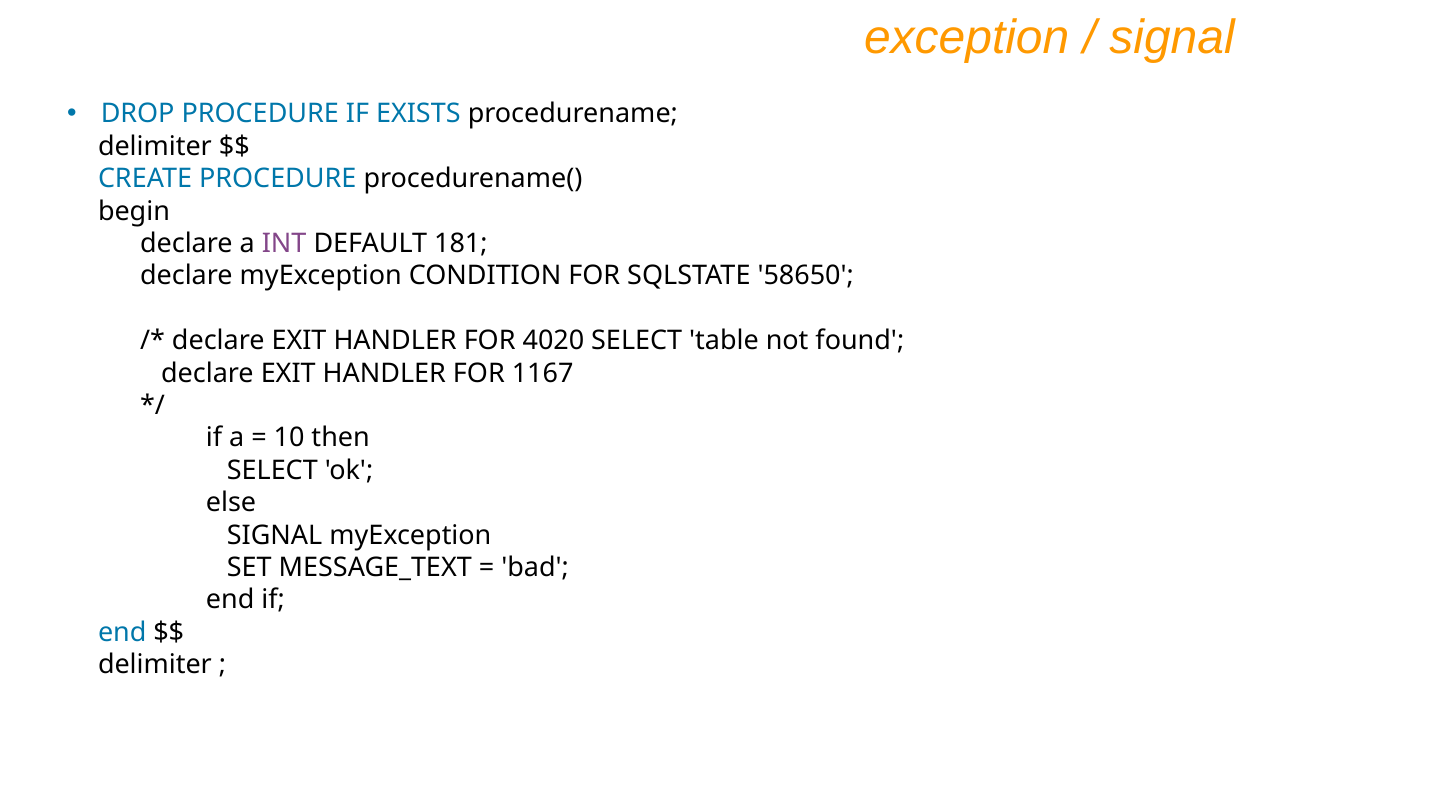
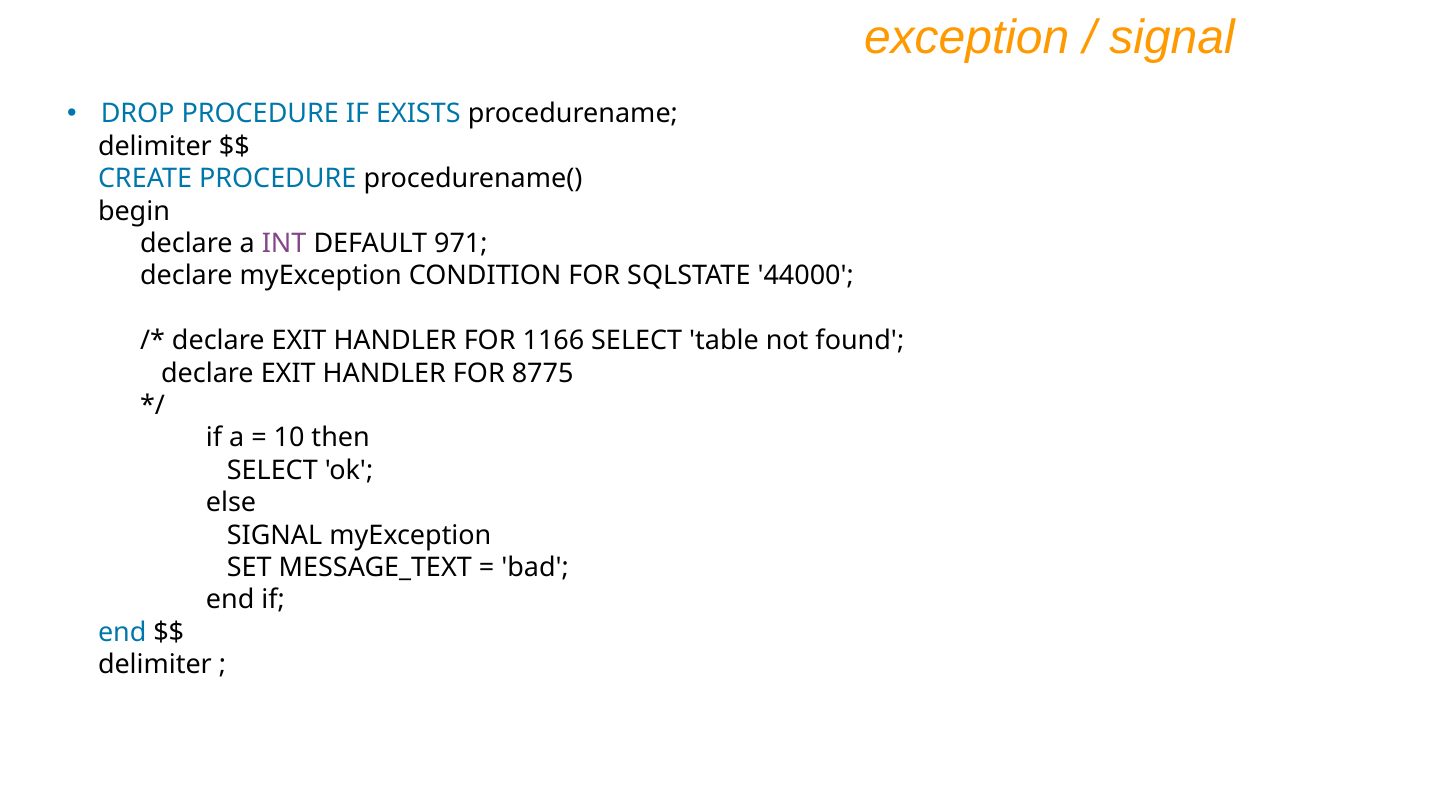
181: 181 -> 971
58650: 58650 -> 44000
4020: 4020 -> 1166
1167: 1167 -> 8775
